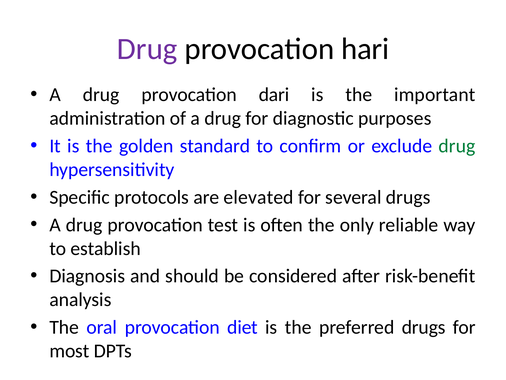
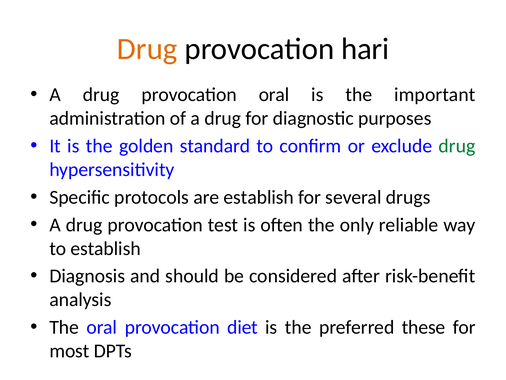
Drug at (147, 49) colour: purple -> orange
provocation dari: dari -> oral
are elevated: elevated -> establish
preferred drugs: drugs -> these
